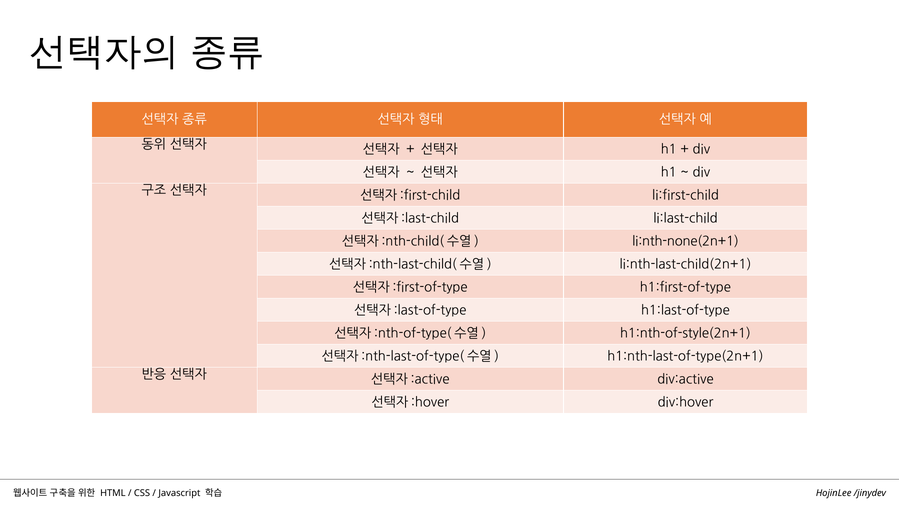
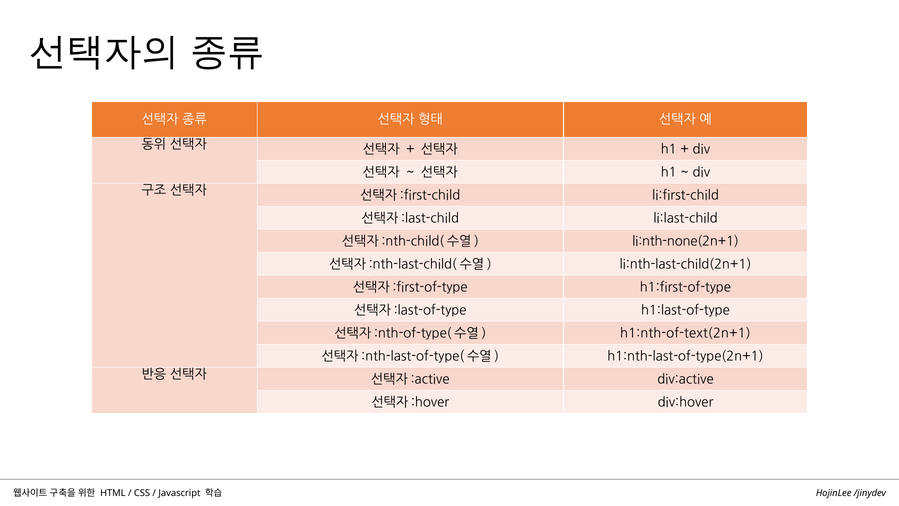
h1:nth-of-style(2n+1: h1:nth-of-style(2n+1 -> h1:nth-of-text(2n+1
